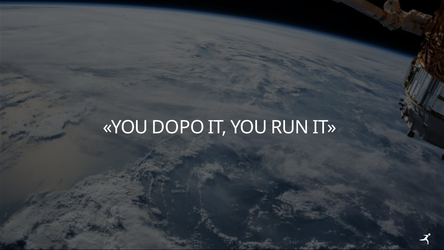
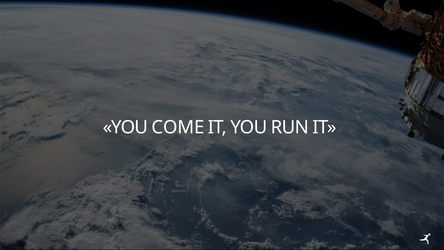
DOPO: DOPO -> COME
